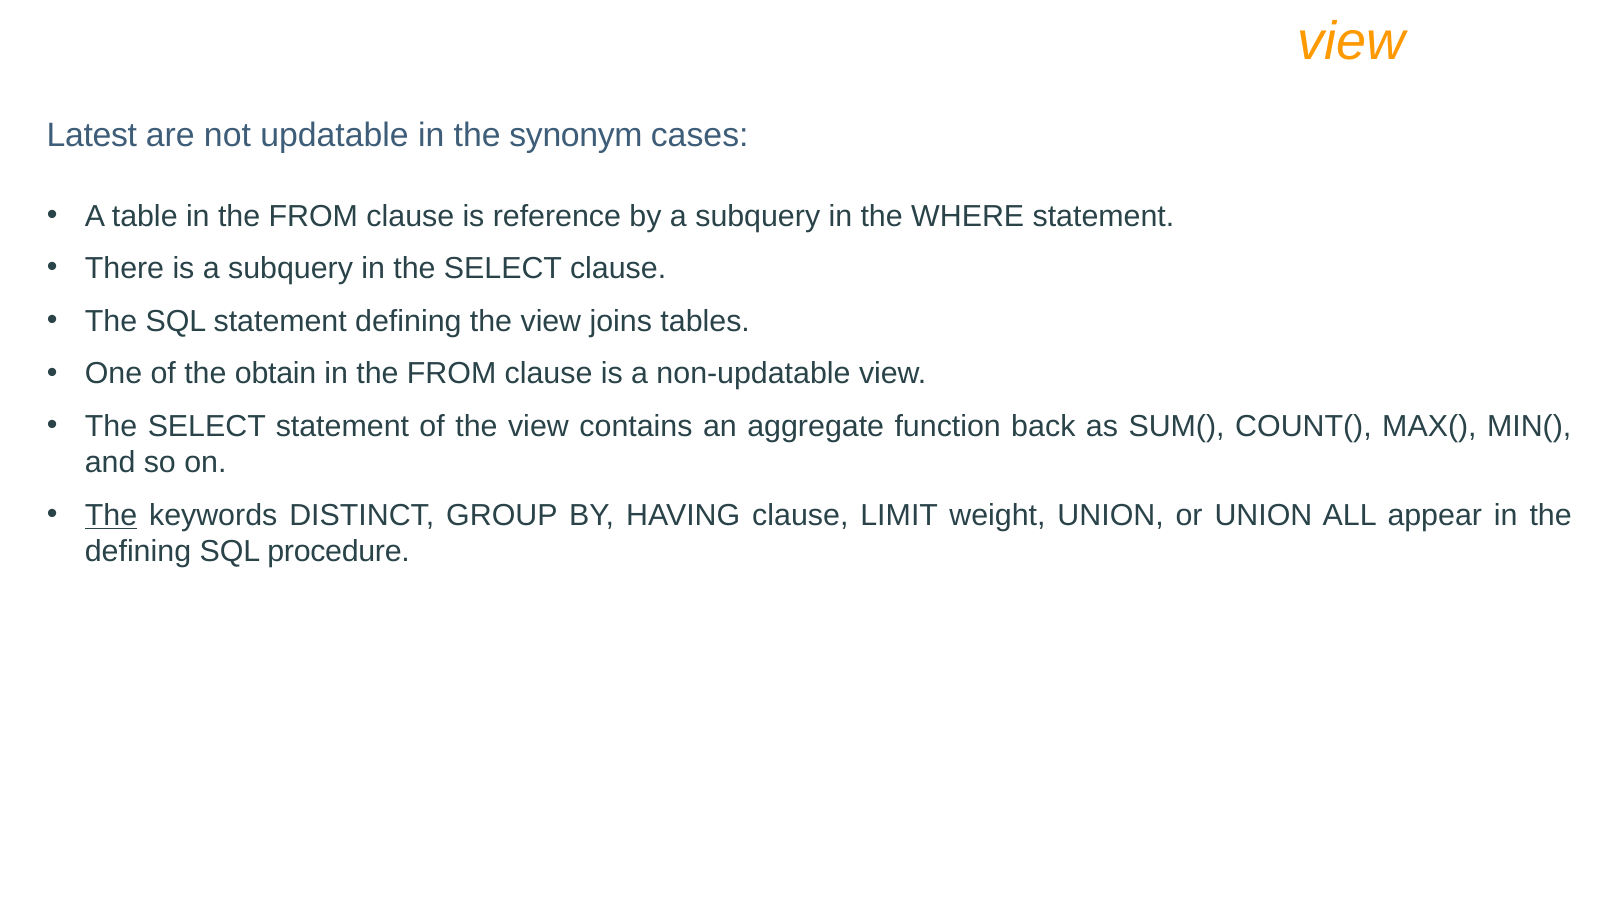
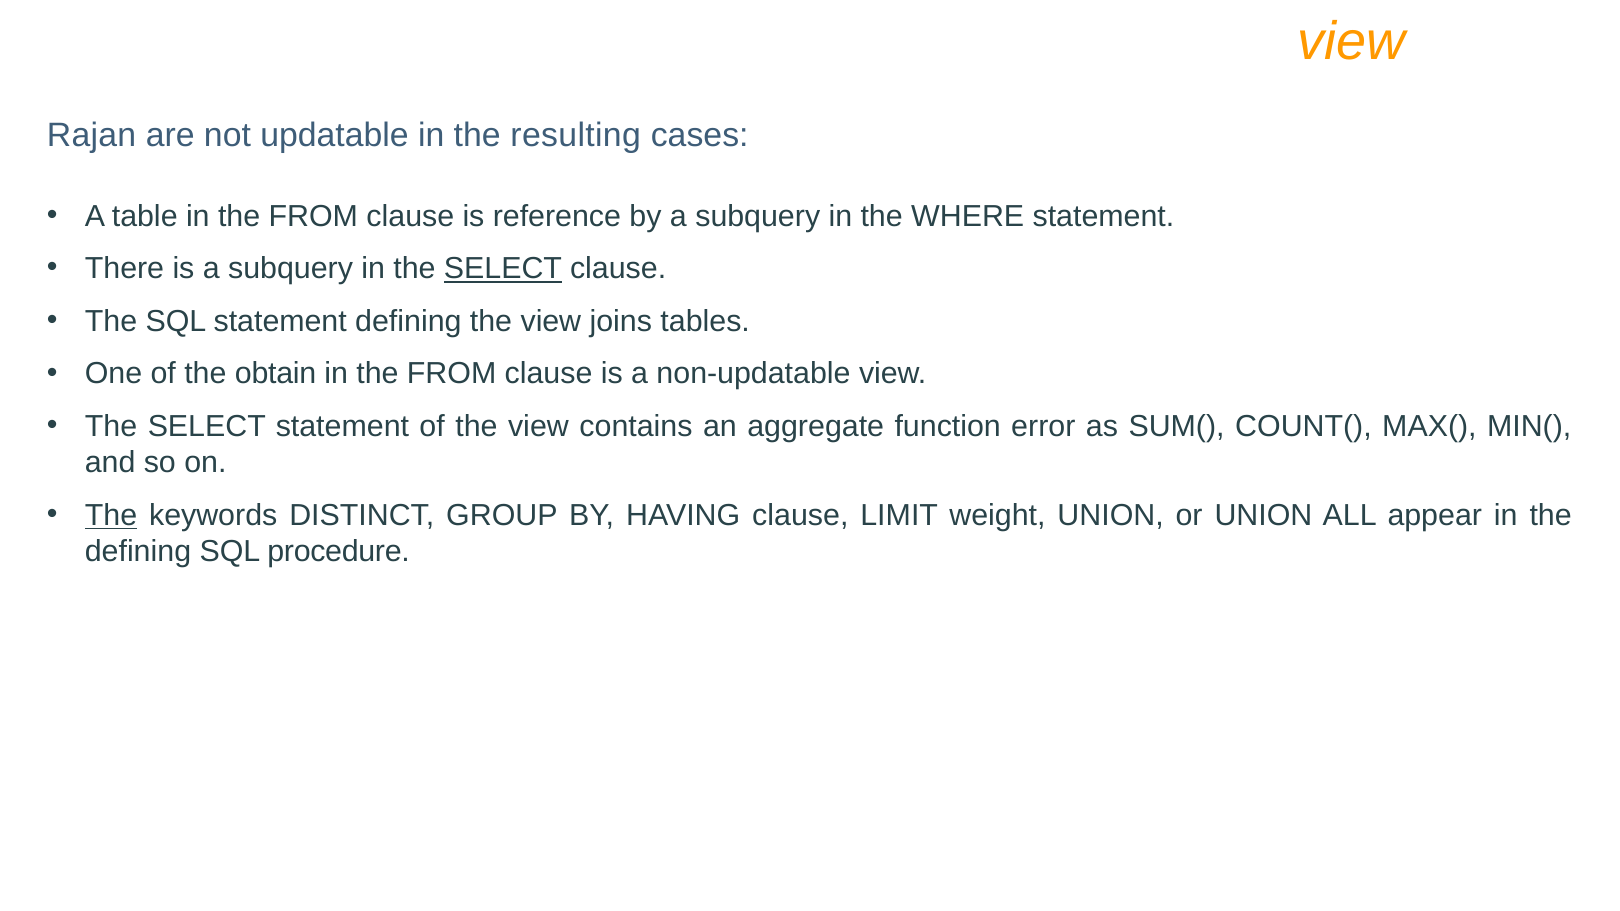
Latest: Latest -> Rajan
synonym: synonym -> resulting
SELECT at (503, 269) underline: none -> present
back: back -> error
